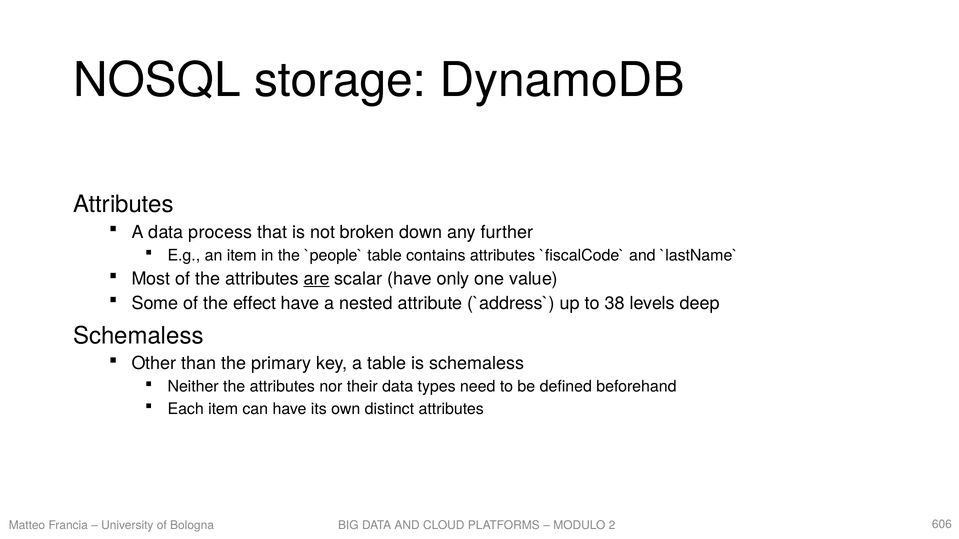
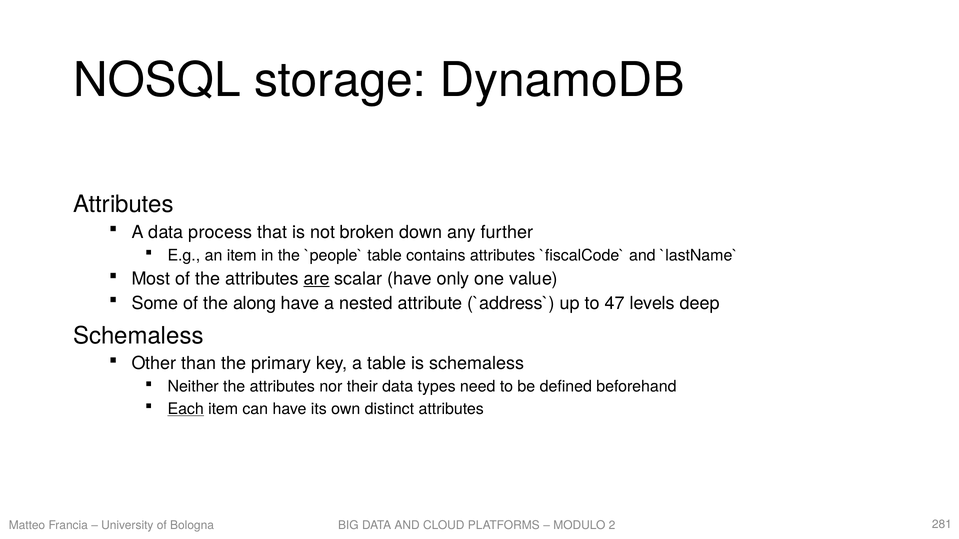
effect: effect -> along
38: 38 -> 47
Each underline: none -> present
606: 606 -> 281
